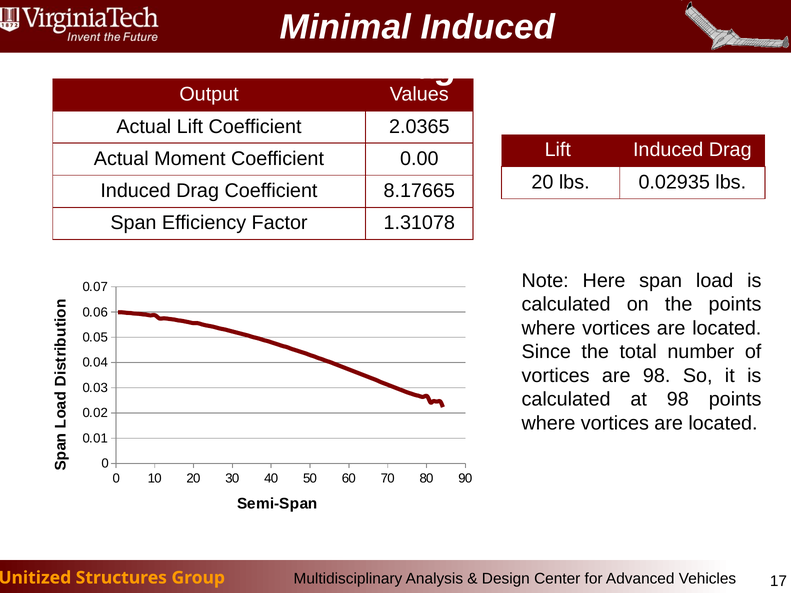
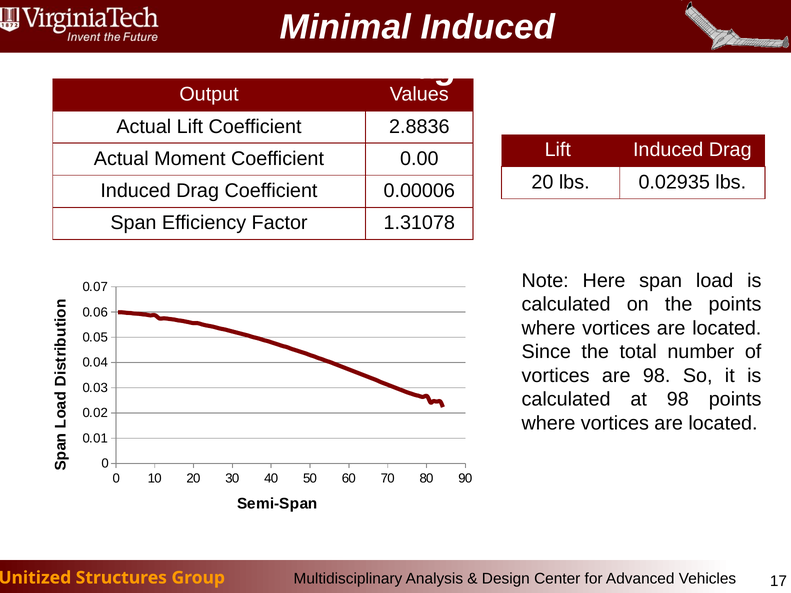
2.0365: 2.0365 -> 2.8836
8.17665: 8.17665 -> 0.00006
